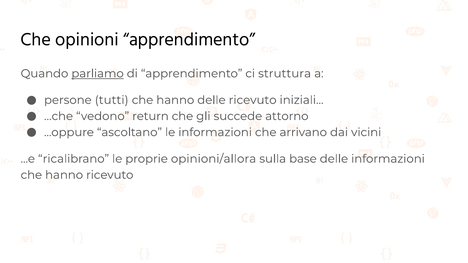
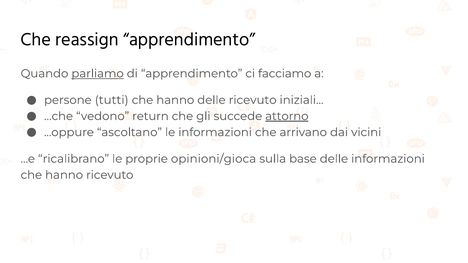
opinioni: opinioni -> reassign
struttura: struttura -> facciamo
attorno underline: none -> present
opinioni/allora: opinioni/allora -> opinioni/gioca
